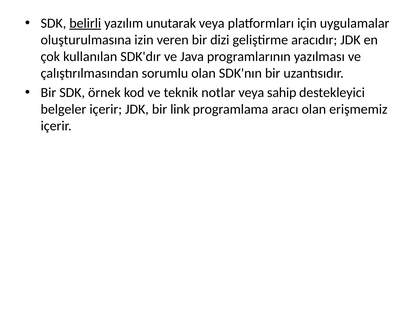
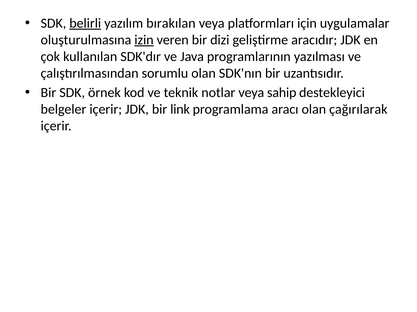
unutarak: unutarak -> bırakılan
izin underline: none -> present
erişmemiz: erişmemiz -> çağırılarak
